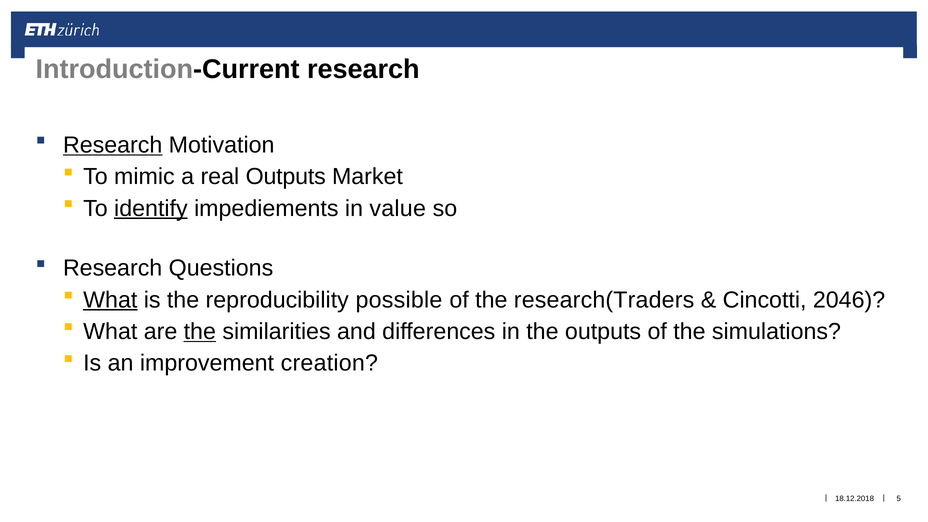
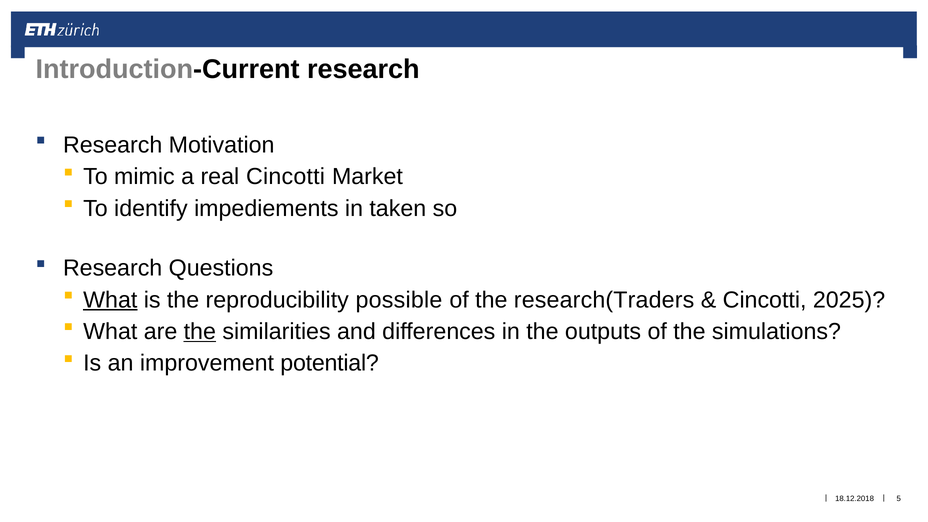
Research at (113, 145) underline: present -> none
real Outputs: Outputs -> Cincotti
identify underline: present -> none
value: value -> taken
2046: 2046 -> 2025
creation: creation -> potential
